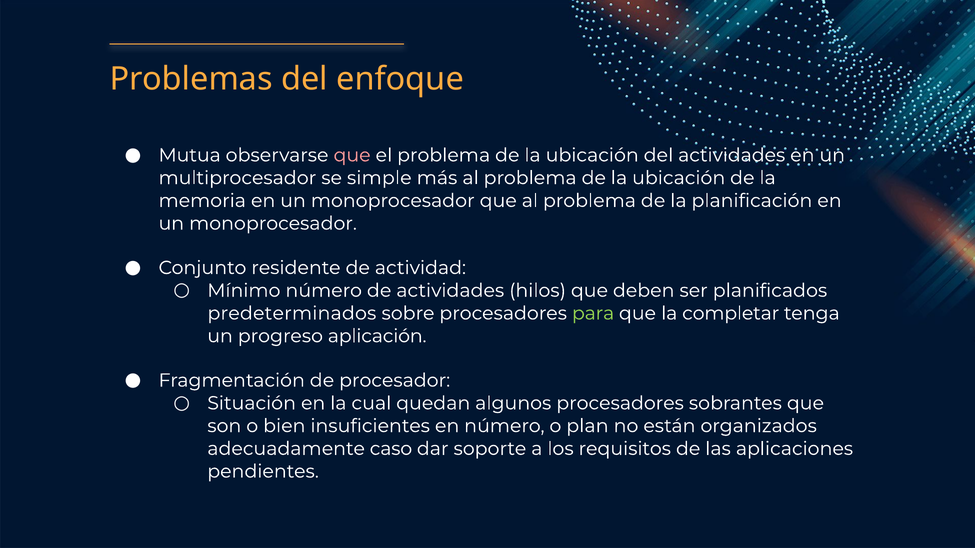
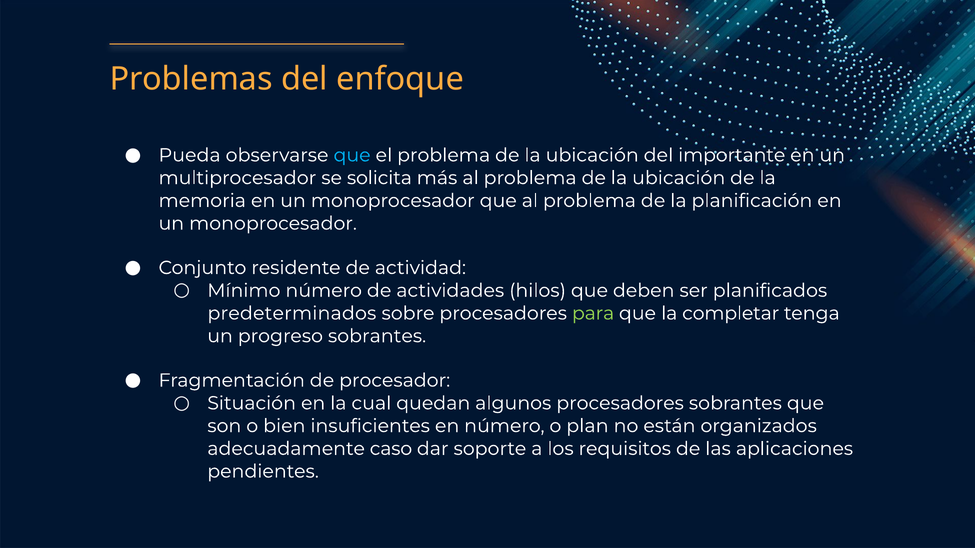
Mutua: Mutua -> Pueda
que at (352, 155) colour: pink -> light blue
del actividades: actividades -> importante
simple: simple -> solicita
progreso aplicación: aplicación -> sobrantes
